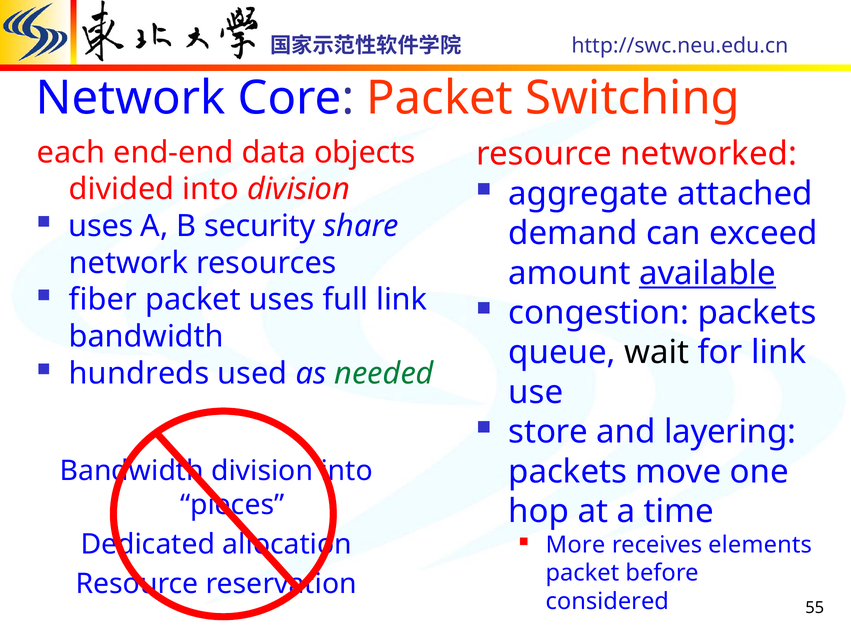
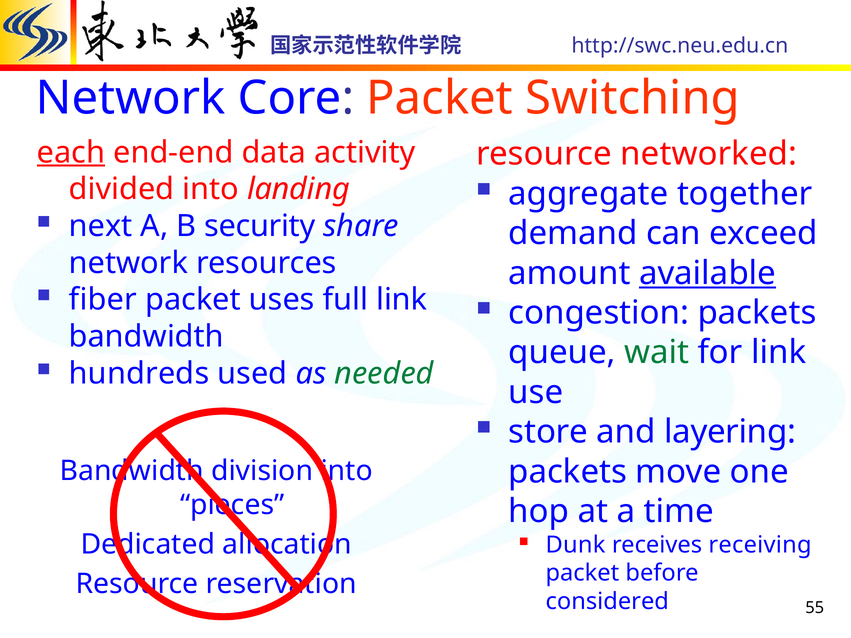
each underline: none -> present
objects: objects -> activity
into division: division -> landing
attached: attached -> together
uses at (101, 226): uses -> next
wait colour: black -> green
More: More -> Dunk
elements: elements -> receiving
